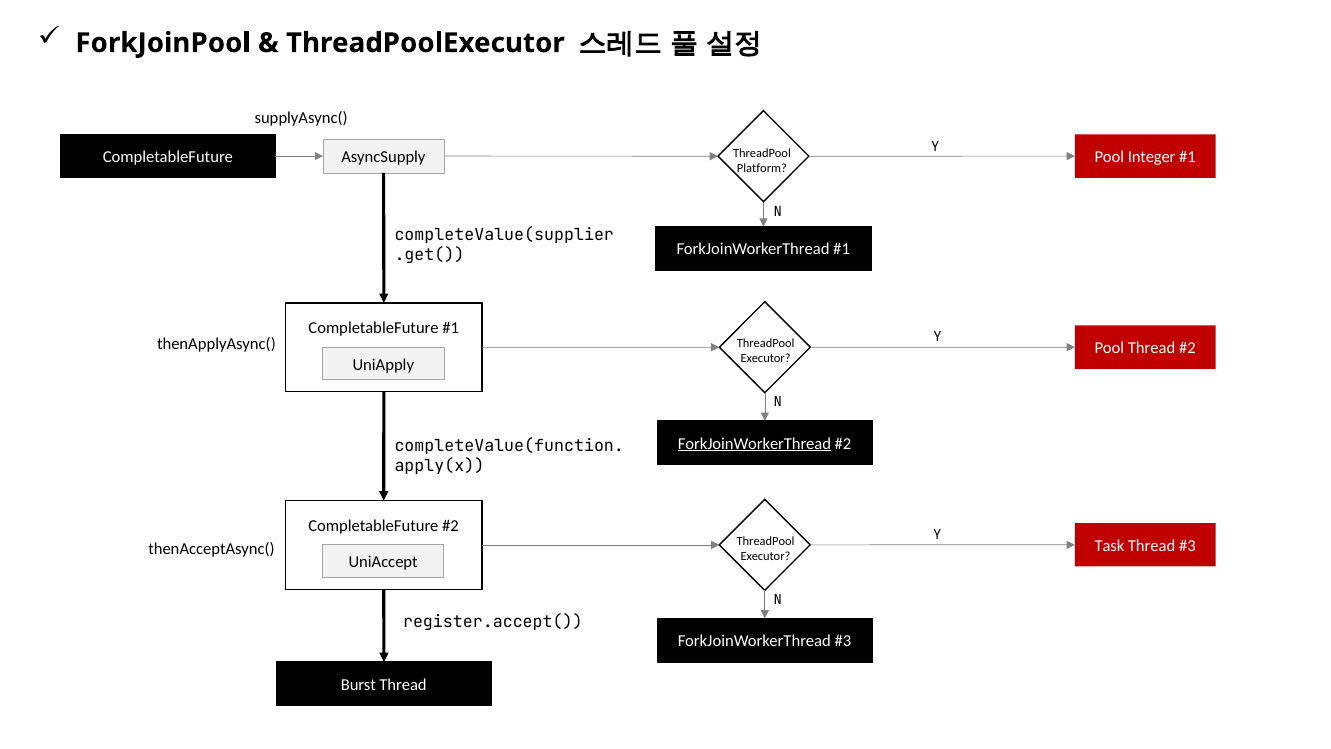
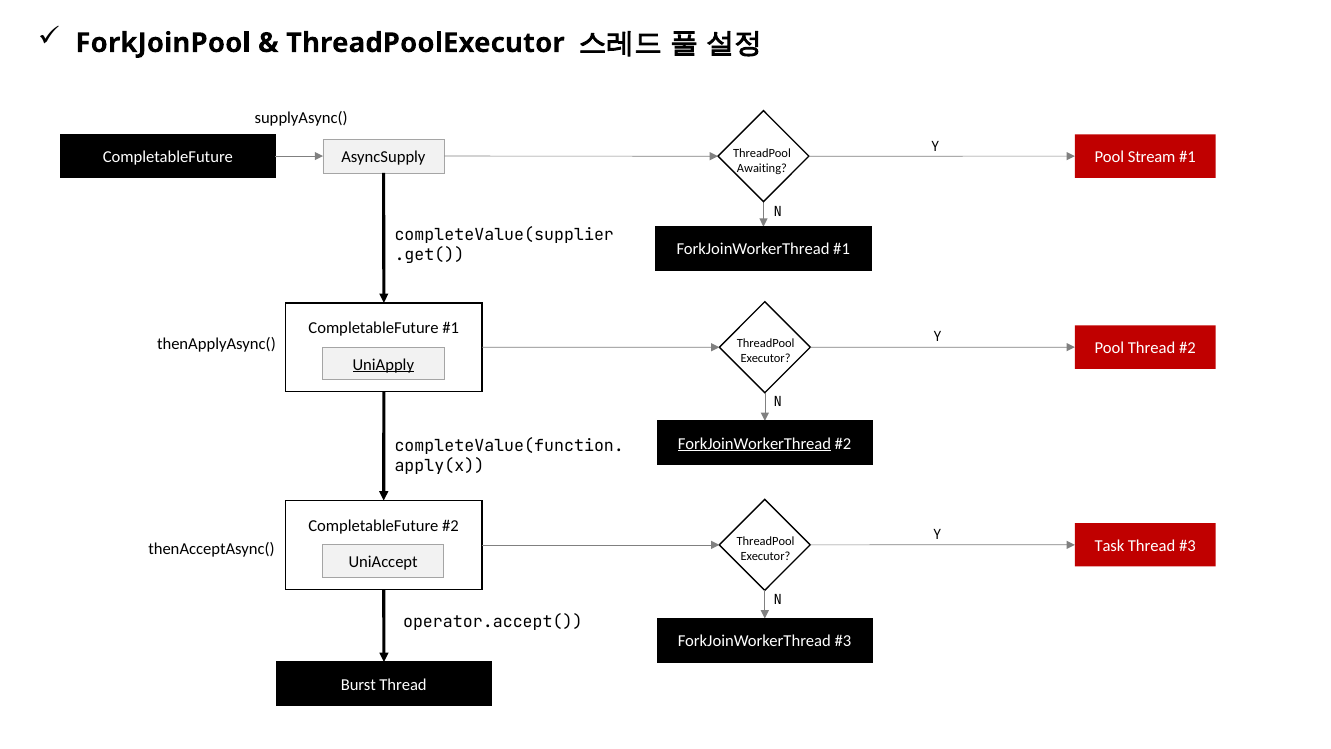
Integer: Integer -> Stream
Platform: Platform -> Awaiting
UniApply underline: none -> present
register.accept(: register.accept( -> operator.accept(
